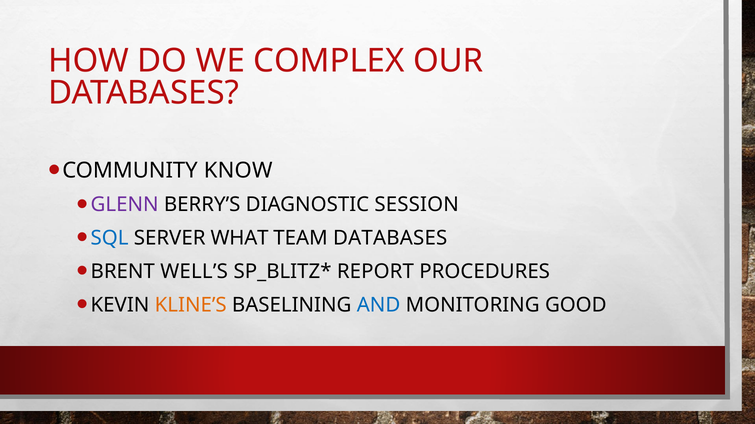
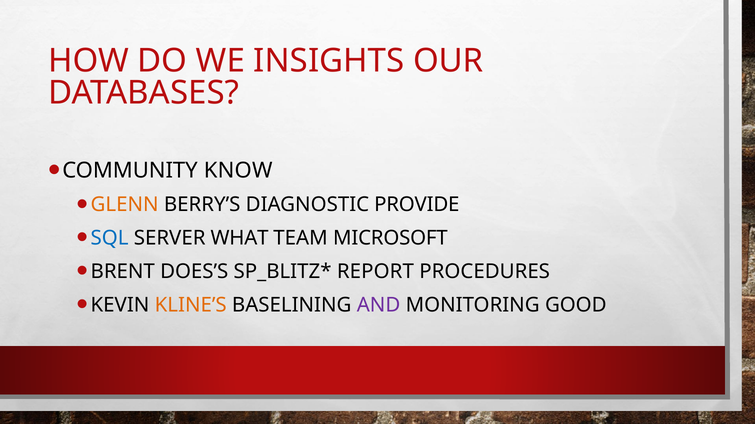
COMPLEX: COMPLEX -> INSIGHTS
GLENN colour: purple -> orange
SESSION: SESSION -> PROVIDE
TEAM DATABASES: DATABASES -> MICROSOFT
WELL’S: WELL’S -> DOES’S
AND colour: blue -> purple
